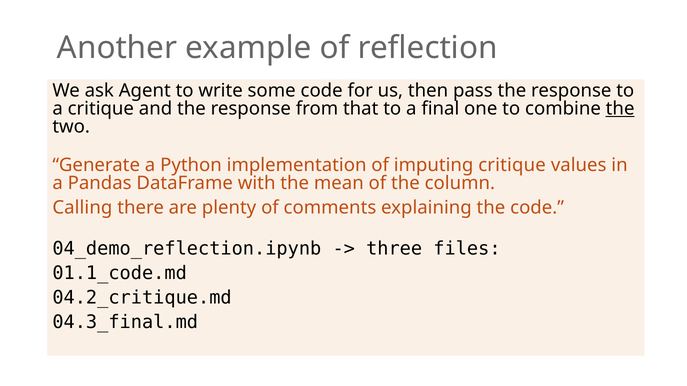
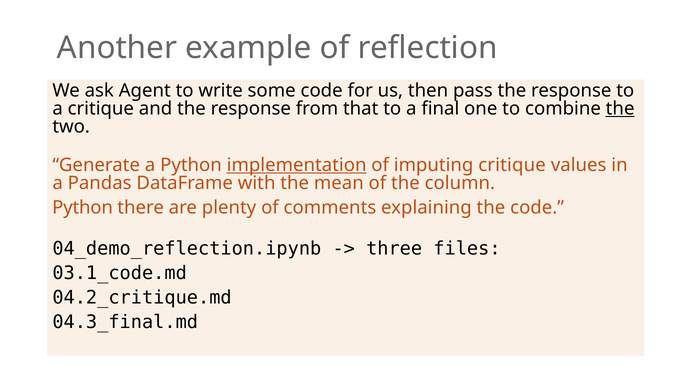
implementation underline: none -> present
Calling at (82, 208): Calling -> Python
01.1_code.md: 01.1_code.md -> 03.1_code.md
